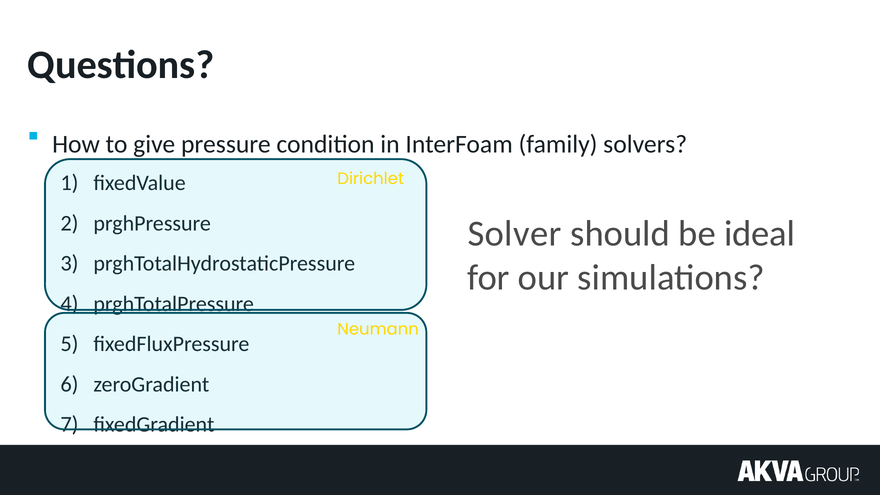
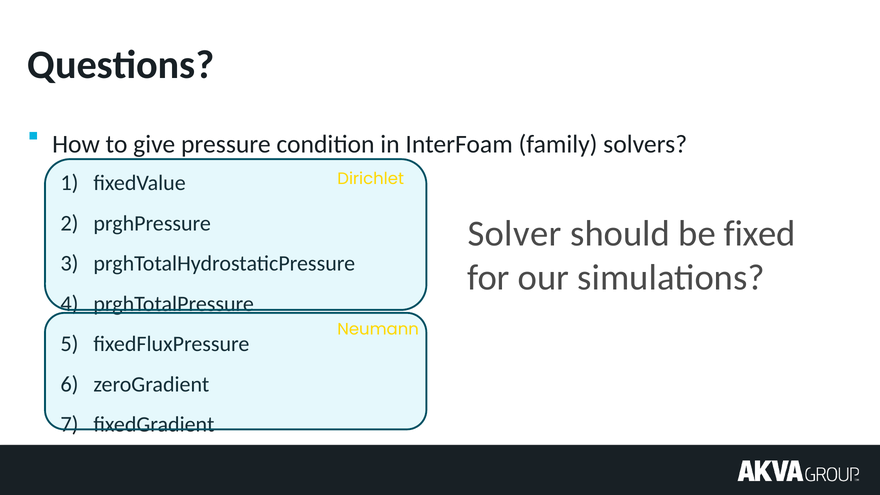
ideal: ideal -> fixed
